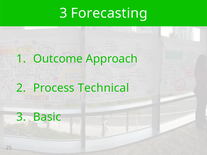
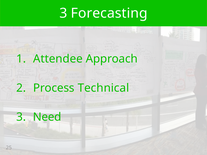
Outcome: Outcome -> Attendee
Basic: Basic -> Need
